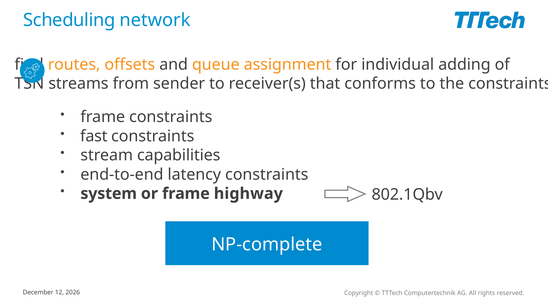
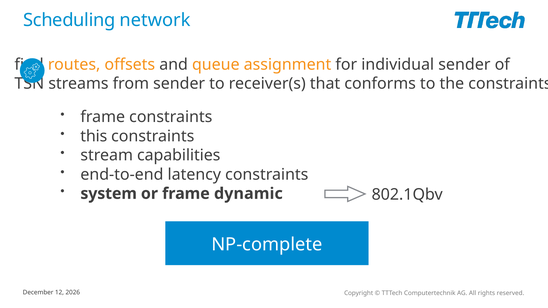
individual adding: adding -> sender
fast: fast -> this
highway: highway -> dynamic
